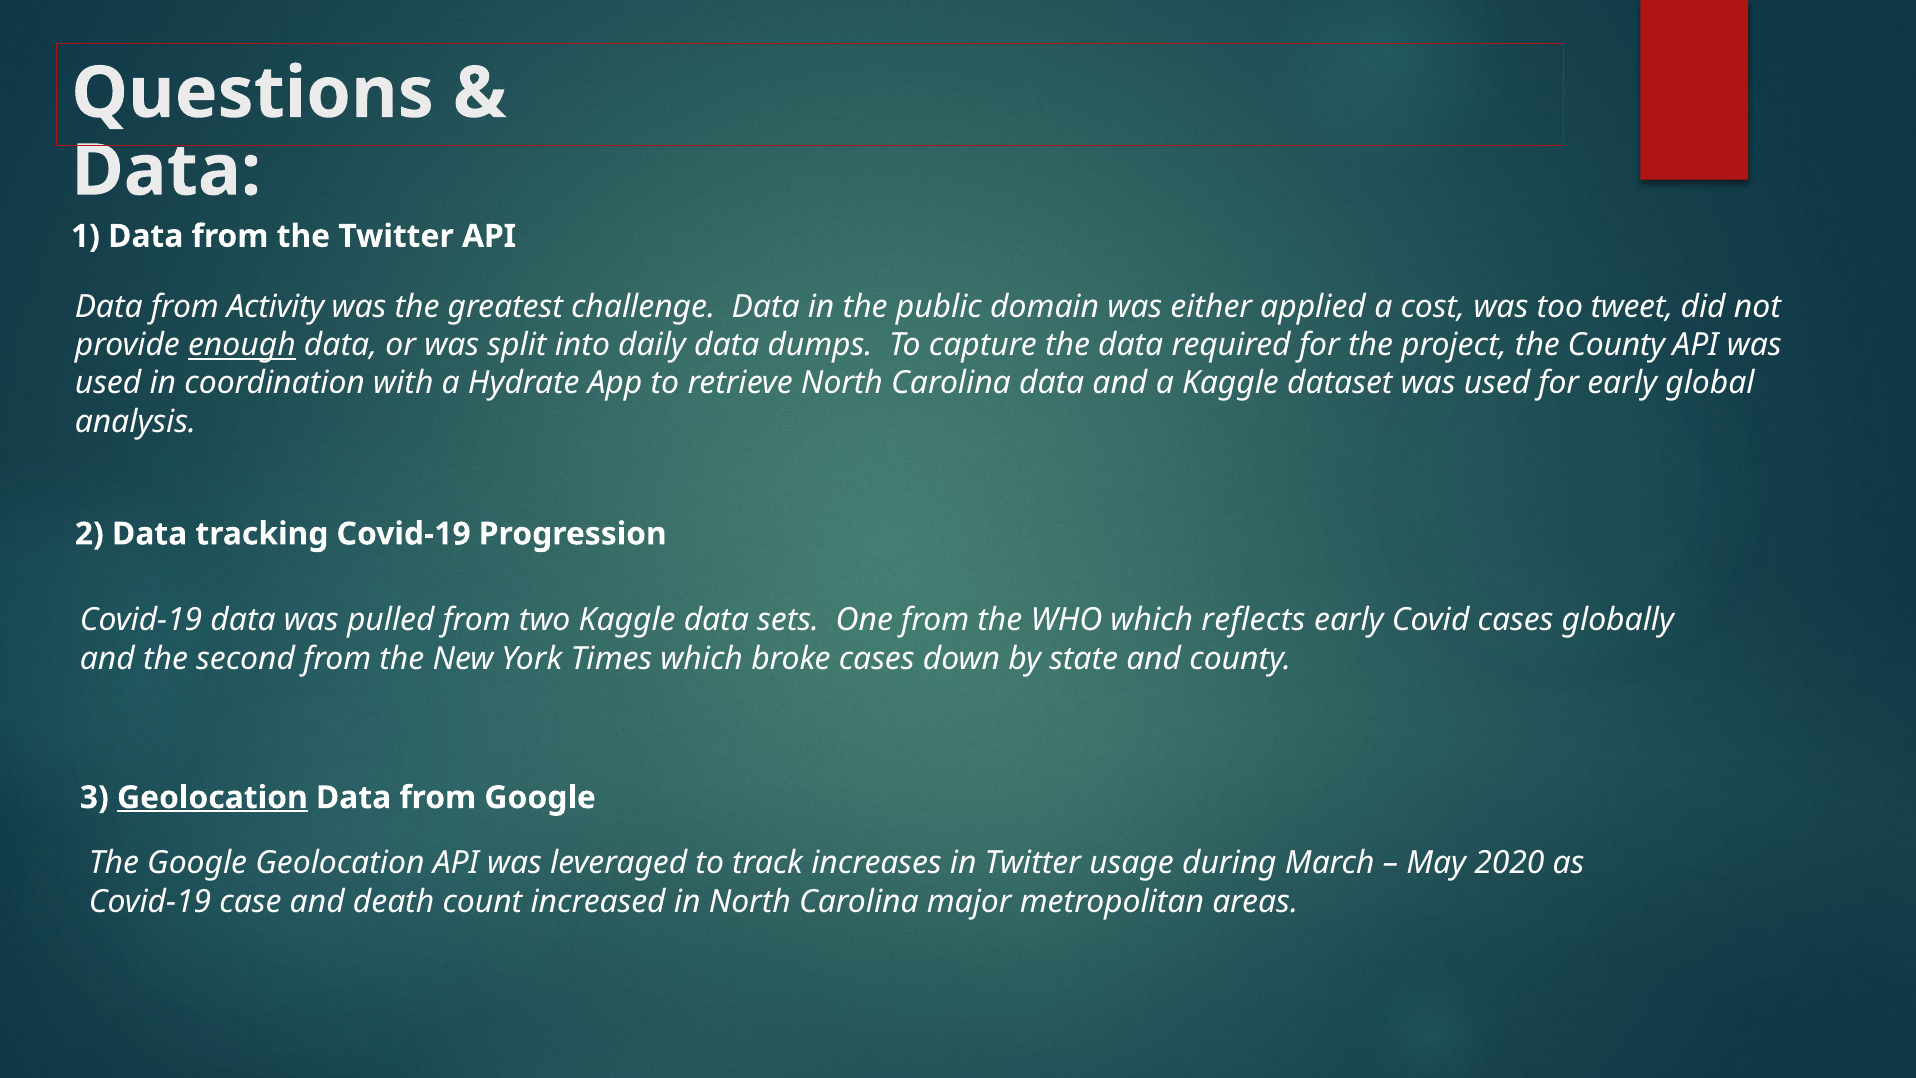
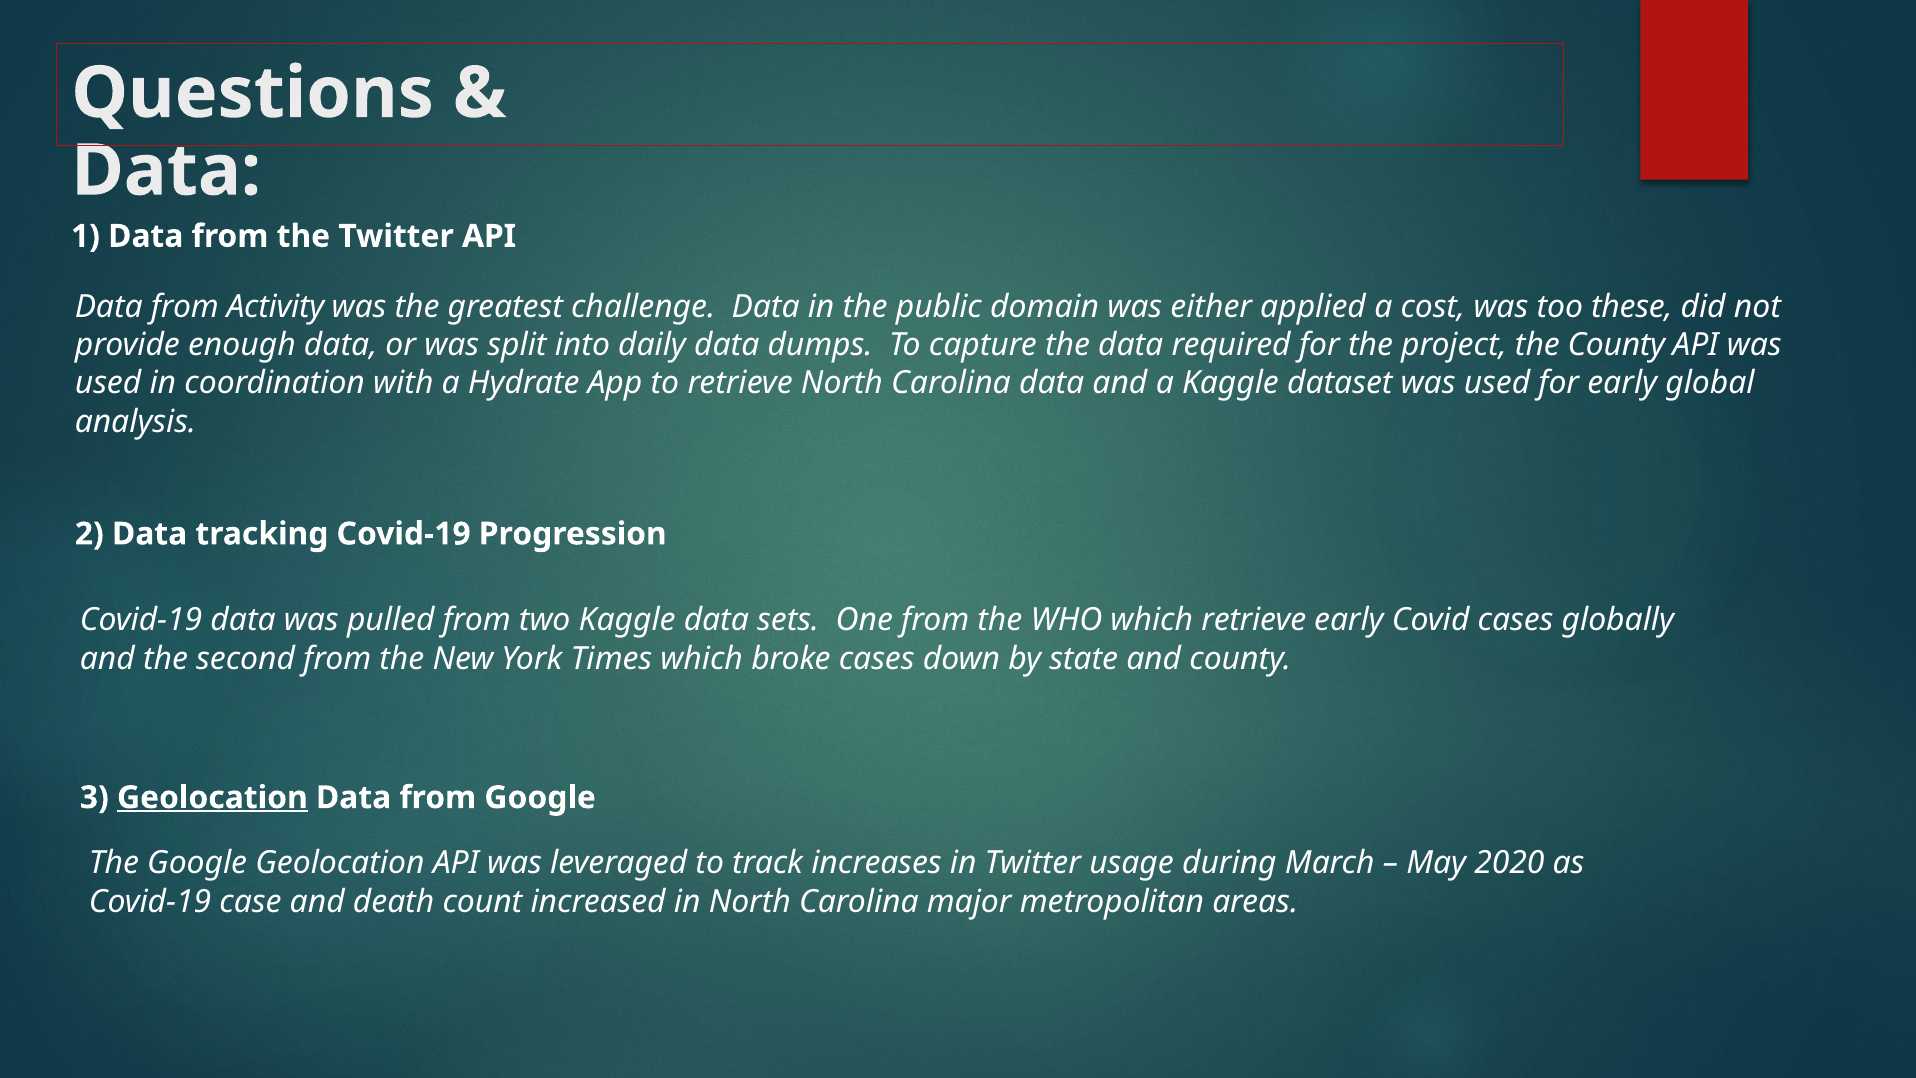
tweet: tweet -> these
enough underline: present -> none
which reflects: reflects -> retrieve
